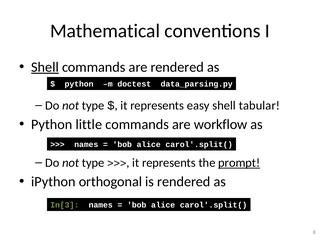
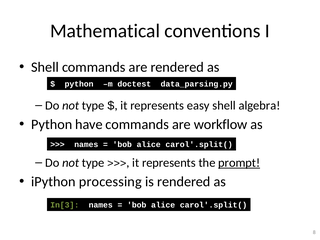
Shell at (45, 67) underline: present -> none
tabular: tabular -> algebra
little: little -> have
orthogonal: orthogonal -> processing
